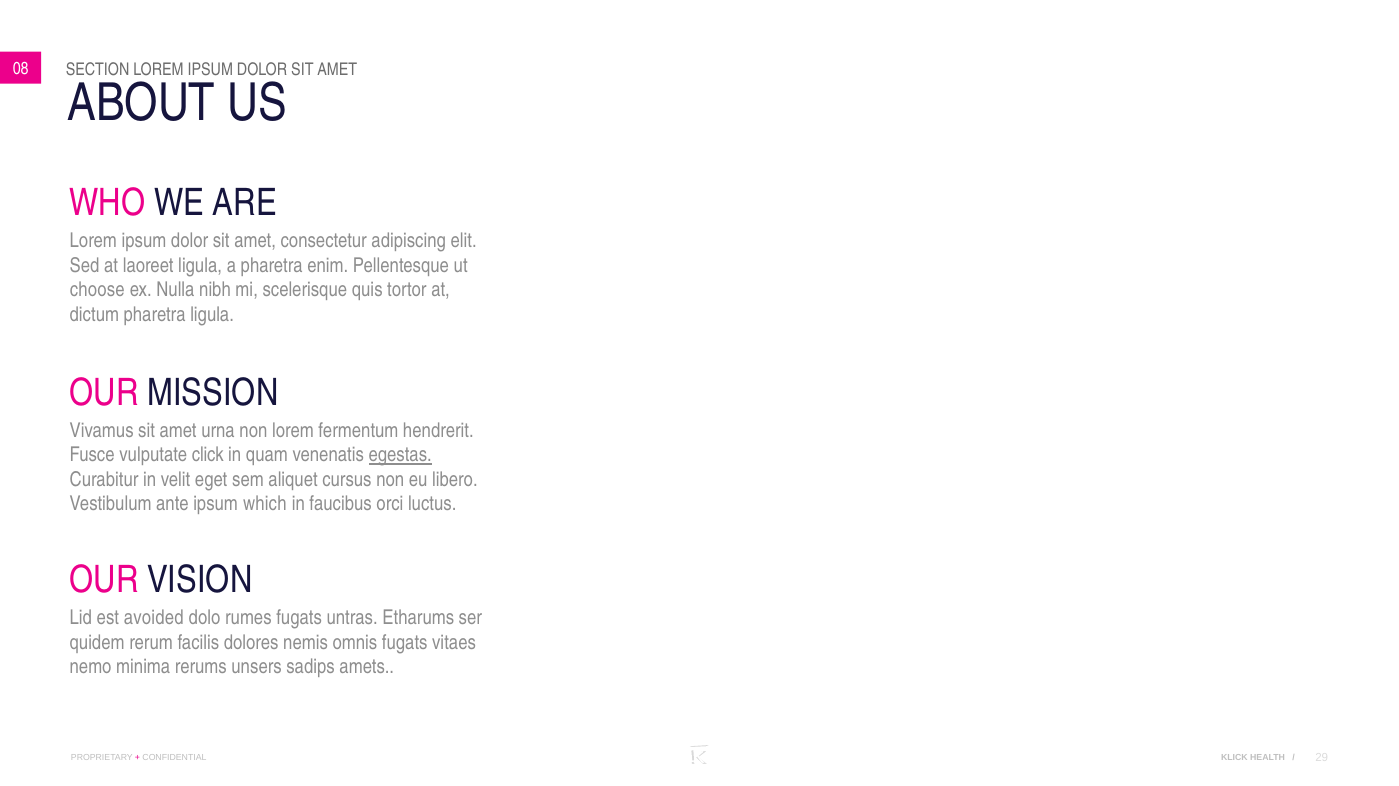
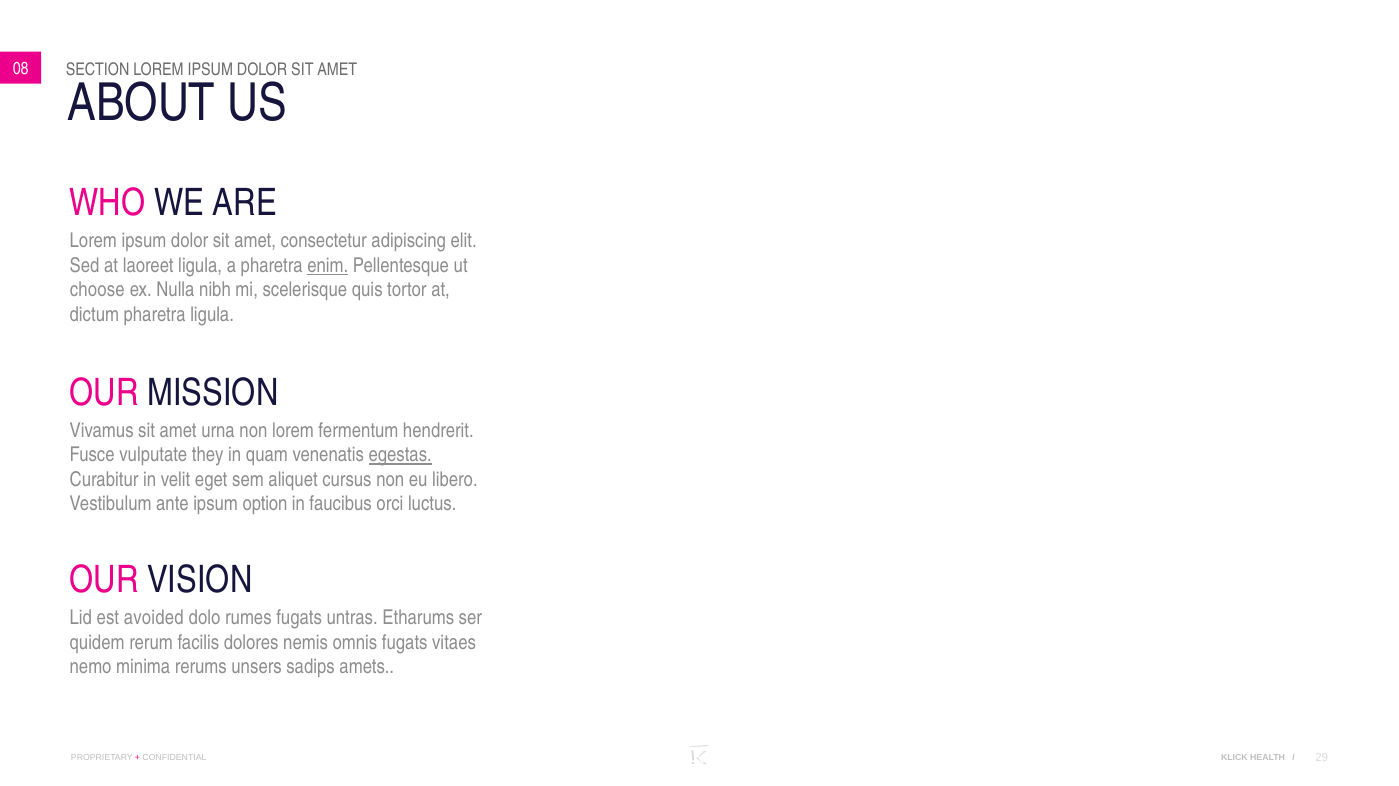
enim underline: none -> present
click: click -> they
which: which -> option
